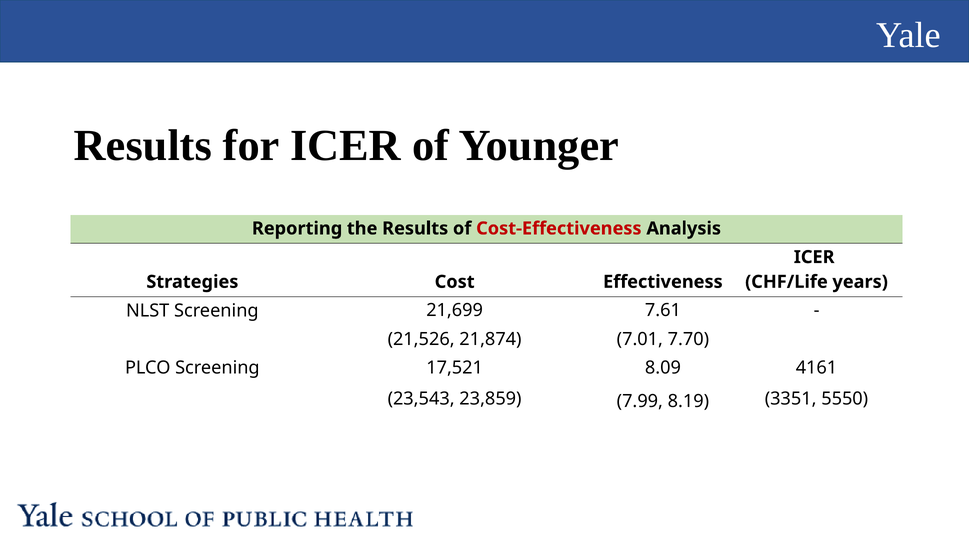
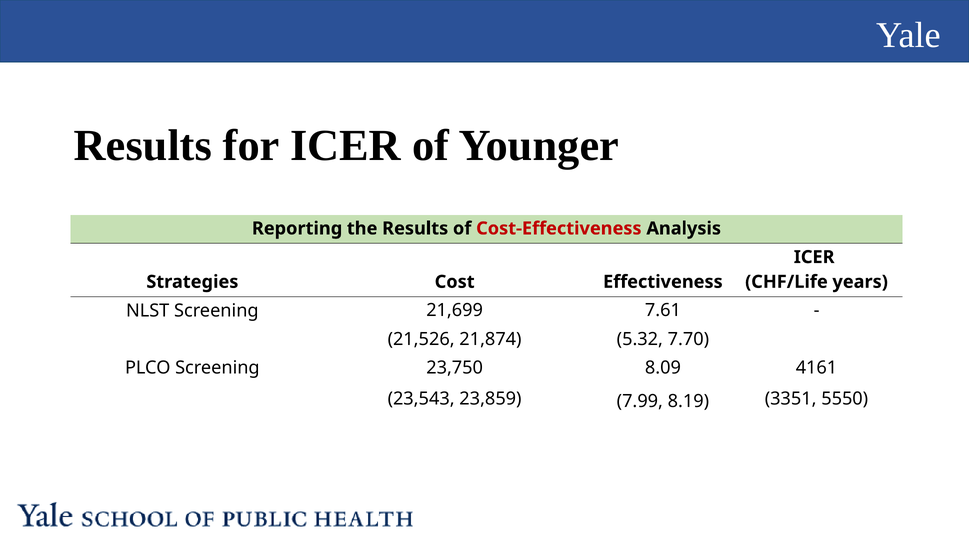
7.01: 7.01 -> 5.32
17,521: 17,521 -> 23,750
